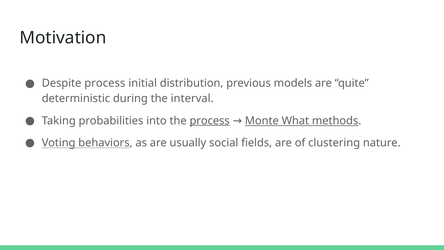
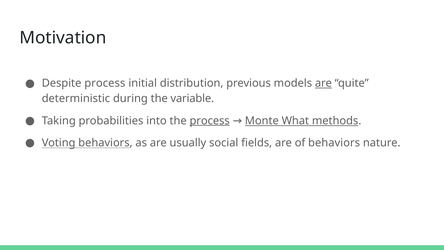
are at (323, 83) underline: none -> present
interval: interval -> variable
of clustering: clustering -> behaviors
